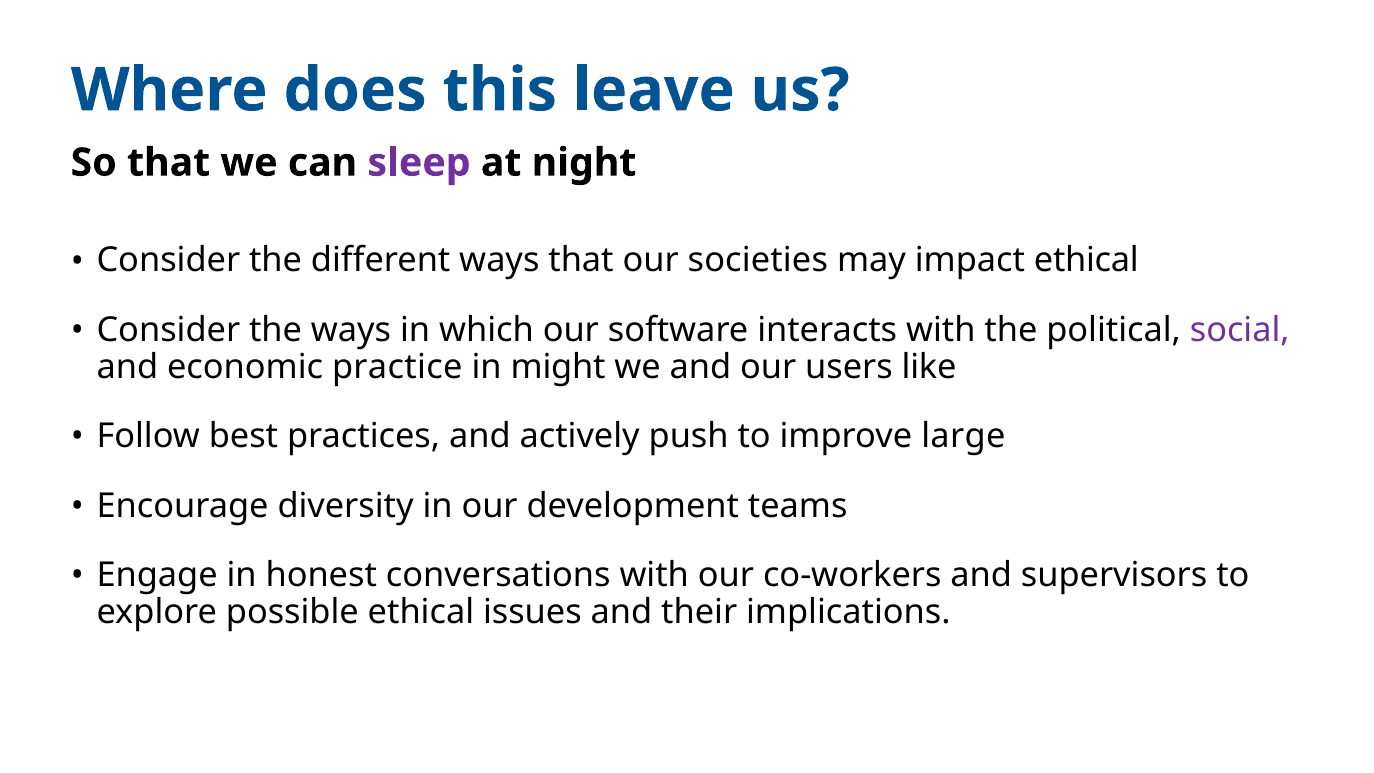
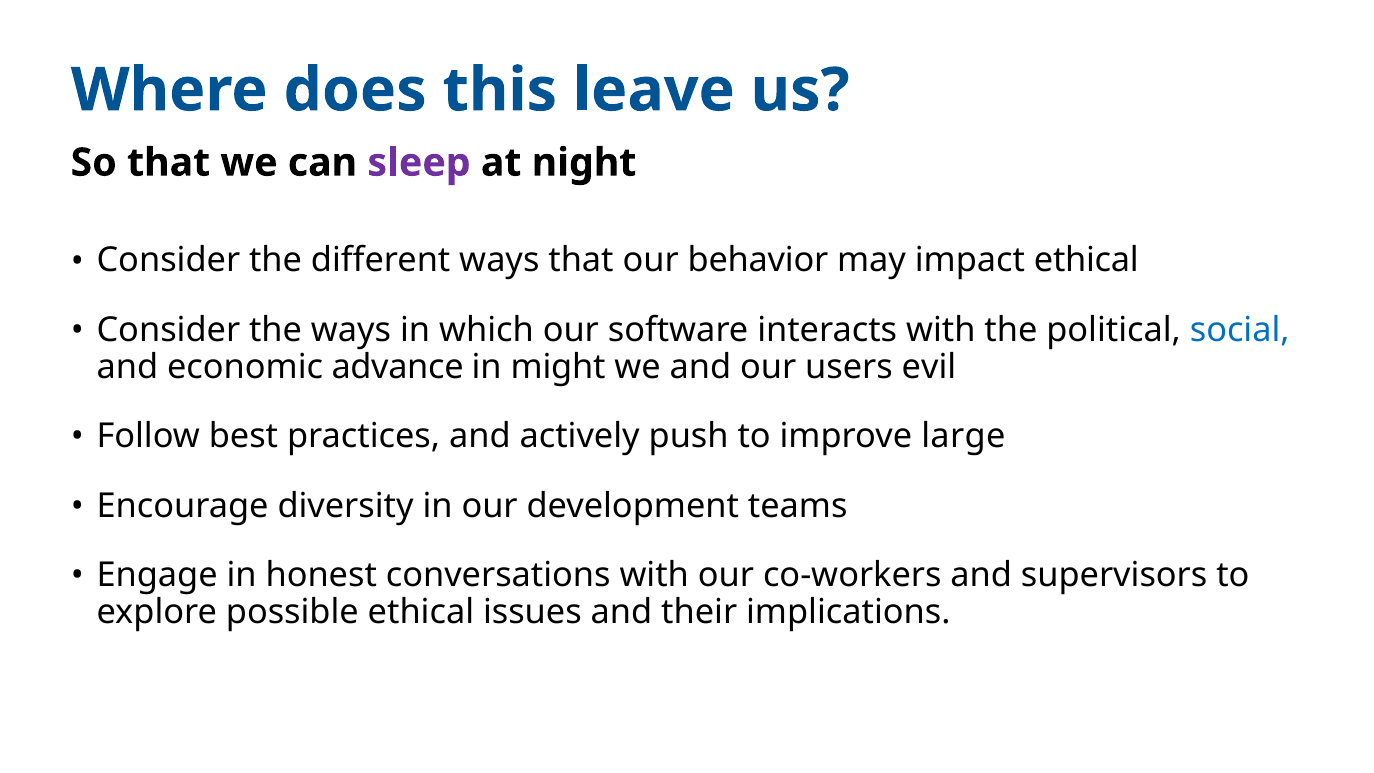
societies: societies -> behavior
social colour: purple -> blue
practice: practice -> advance
like: like -> evil
